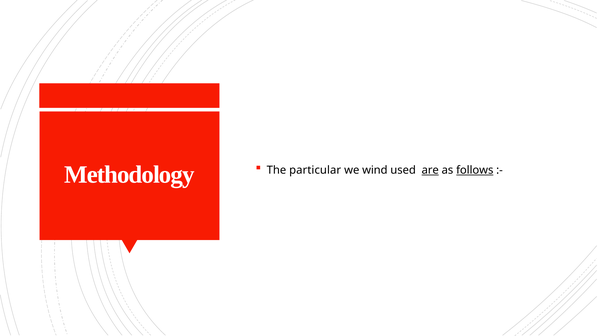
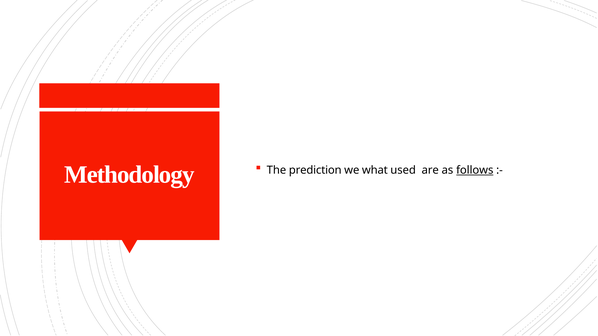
particular: particular -> prediction
wind: wind -> what
are underline: present -> none
